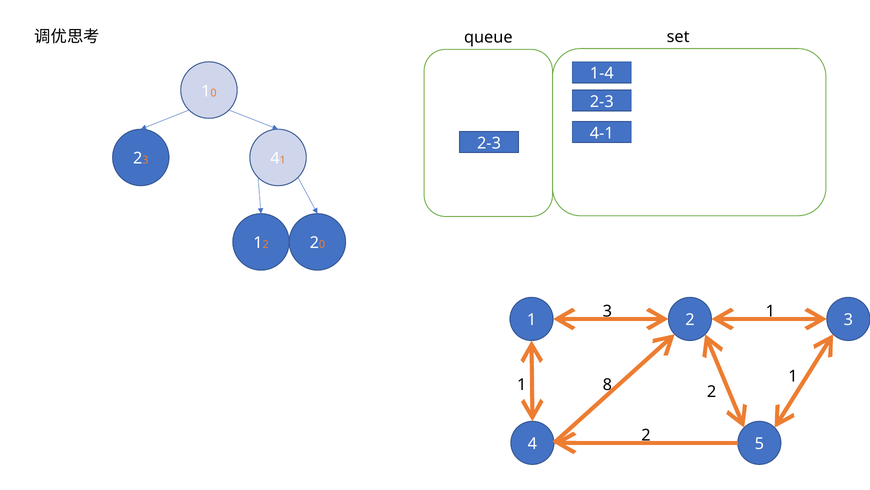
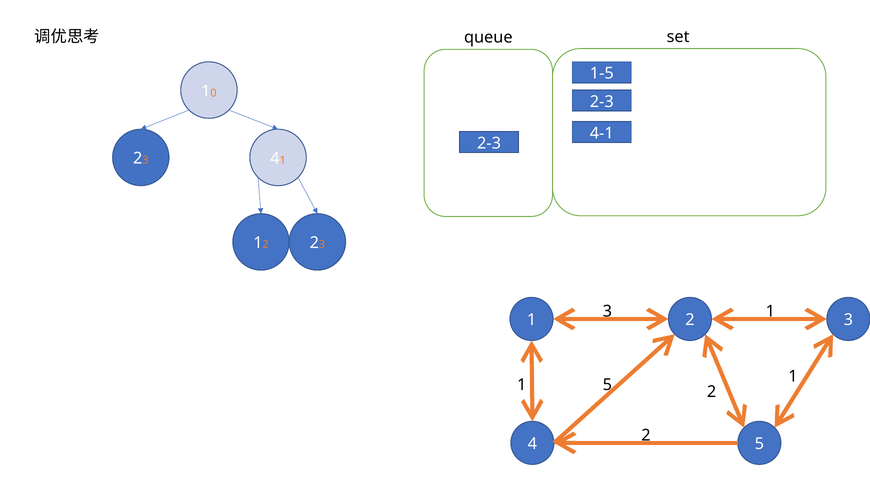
1-4: 1-4 -> 1-5
2 2 0: 0 -> 3
8 at (607, 384): 8 -> 5
